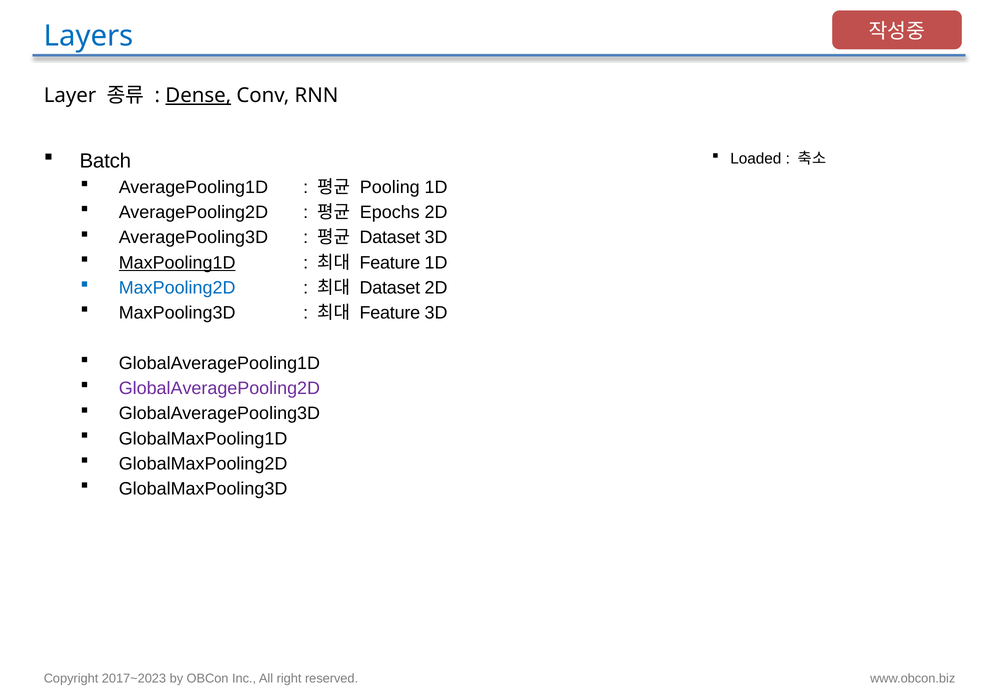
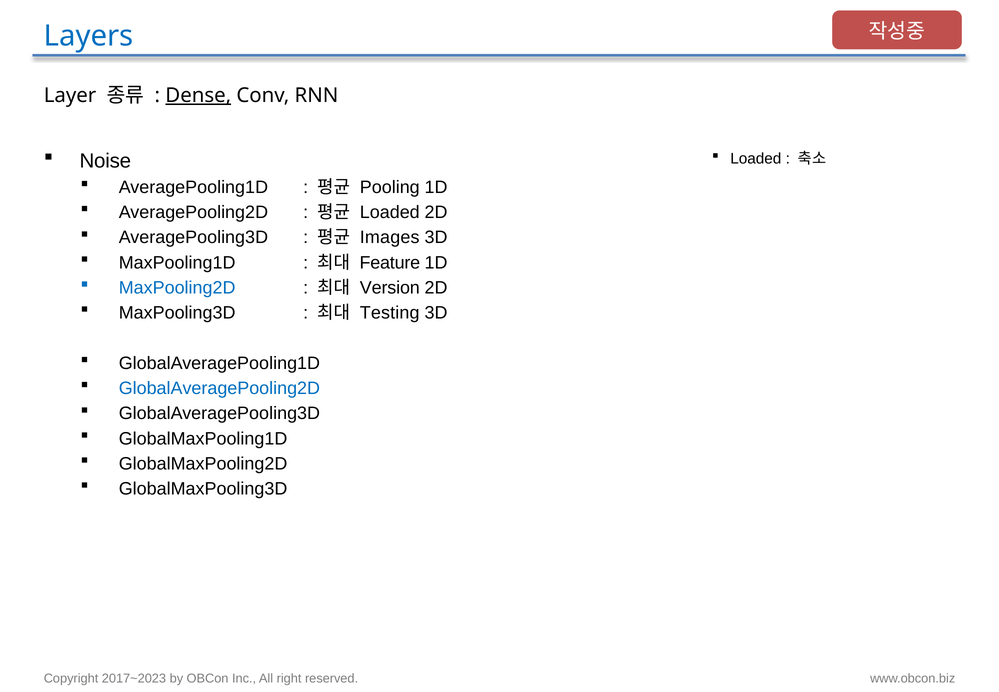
Batch: Batch -> Noise
Epochs at (390, 212): Epochs -> Loaded
Dataset at (390, 237): Dataset -> Images
MaxPooling1D underline: present -> none
Dataset at (390, 288): Dataset -> Version
Feature at (390, 313): Feature -> Testing
GlobalAveragePooling2D colour: purple -> blue
